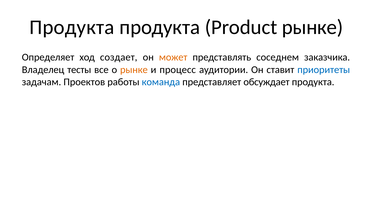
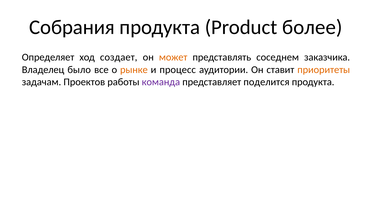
Продукта at (72, 27): Продукта -> Собрания
Product рынке: рынке -> более
тесты: тесты -> было
приоритеты colour: blue -> orange
команда colour: blue -> purple
обсуждает: обсуждает -> поделится
